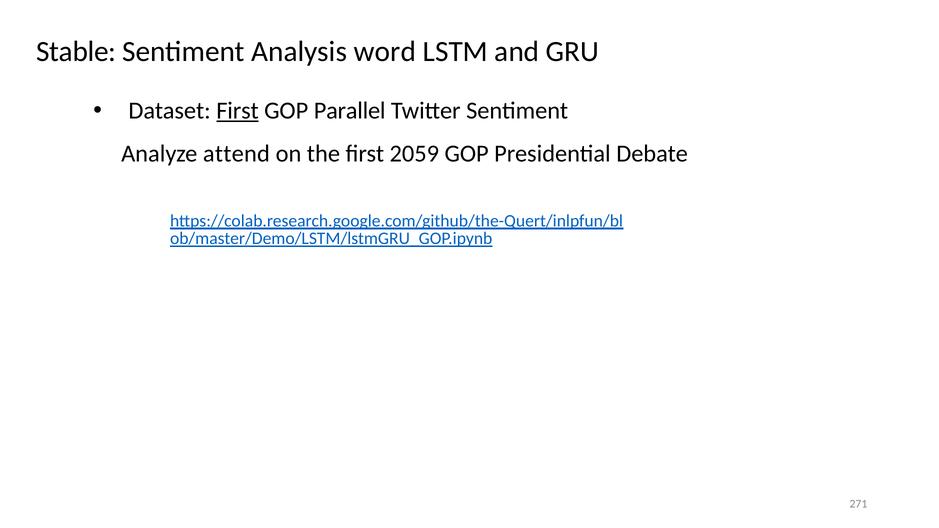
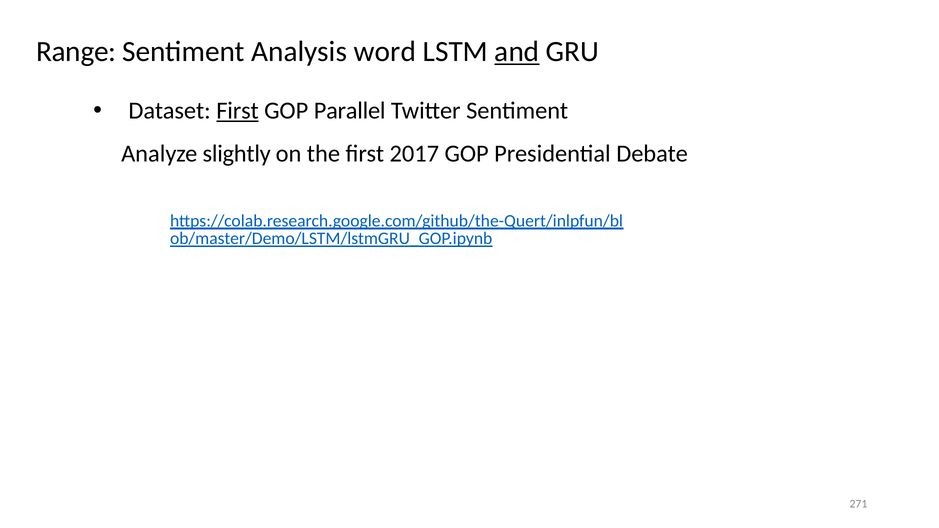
Stable: Stable -> Range
and underline: none -> present
attend: attend -> slightly
2059: 2059 -> 2017
